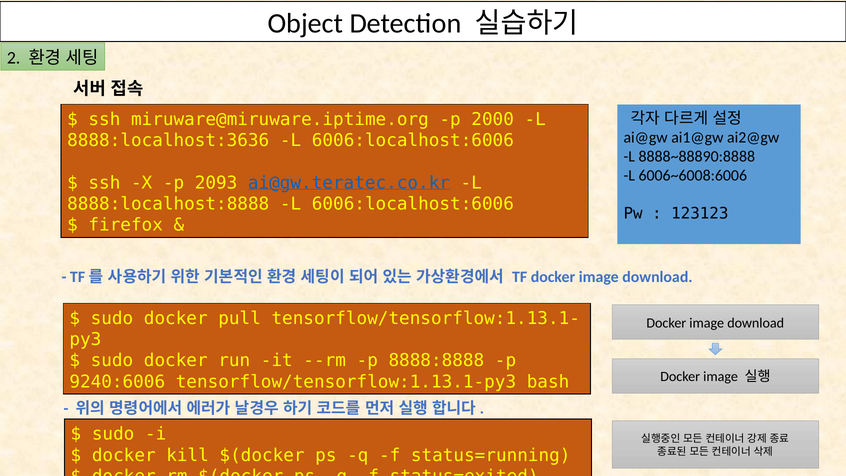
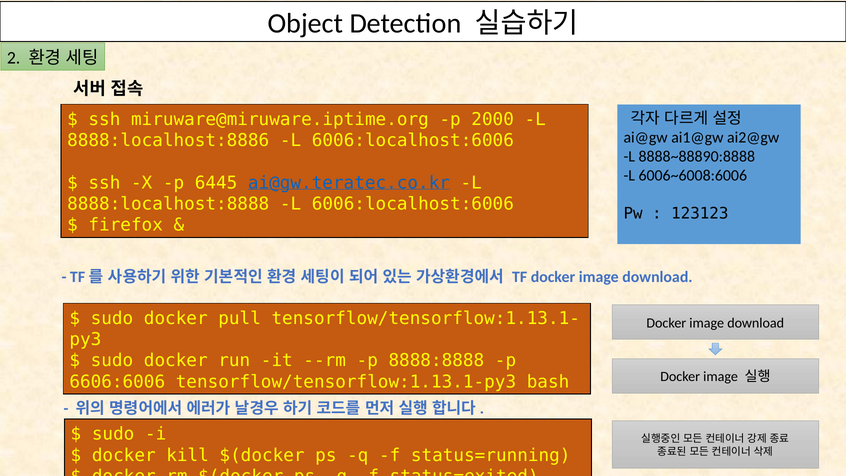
8888:localhost:3636: 8888:localhost:3636 -> 8888:localhost:8886
2093: 2093 -> 6445
9240:6006: 9240:6006 -> 6606:6006
